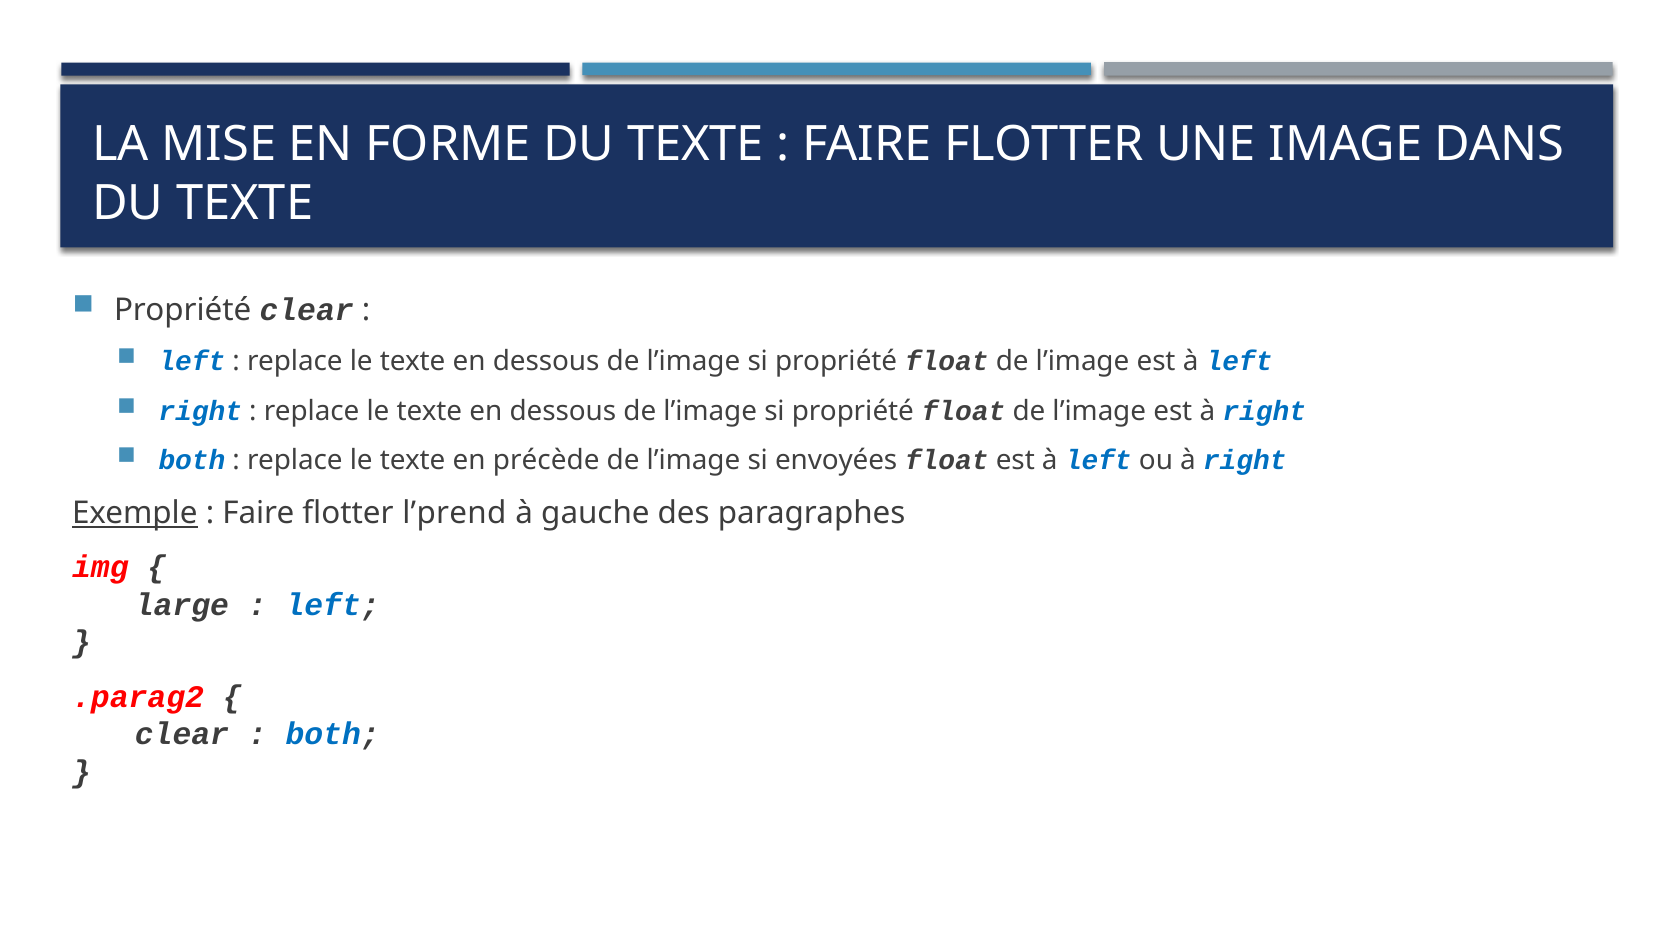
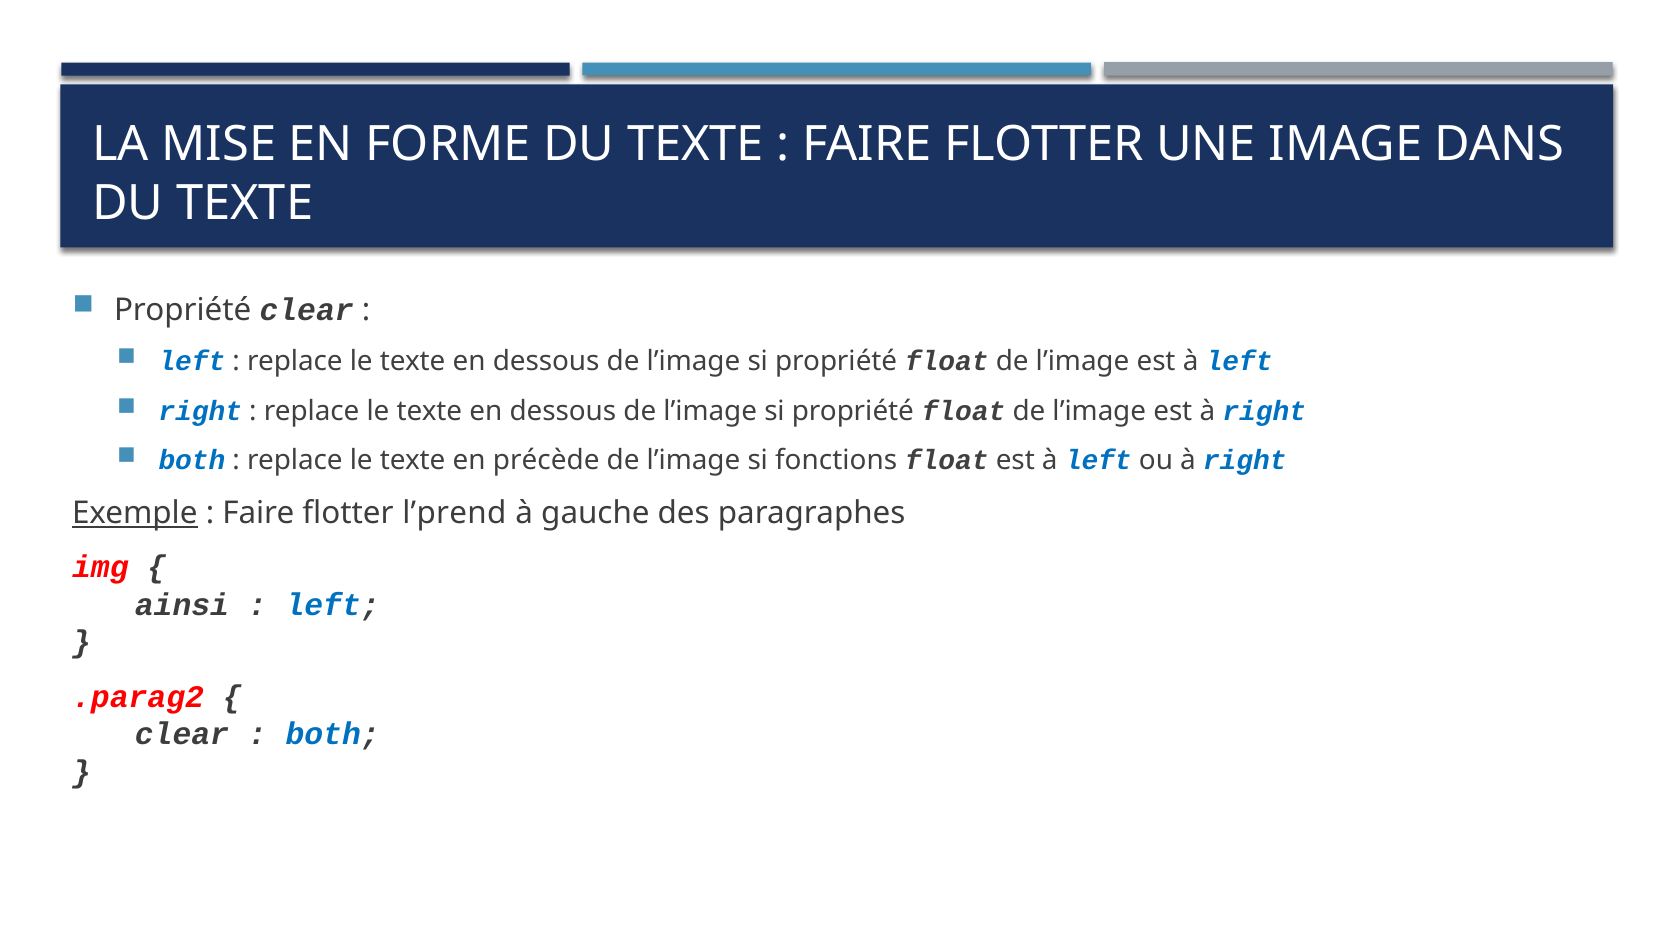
envoyées: envoyées -> fonctions
large: large -> ainsi
